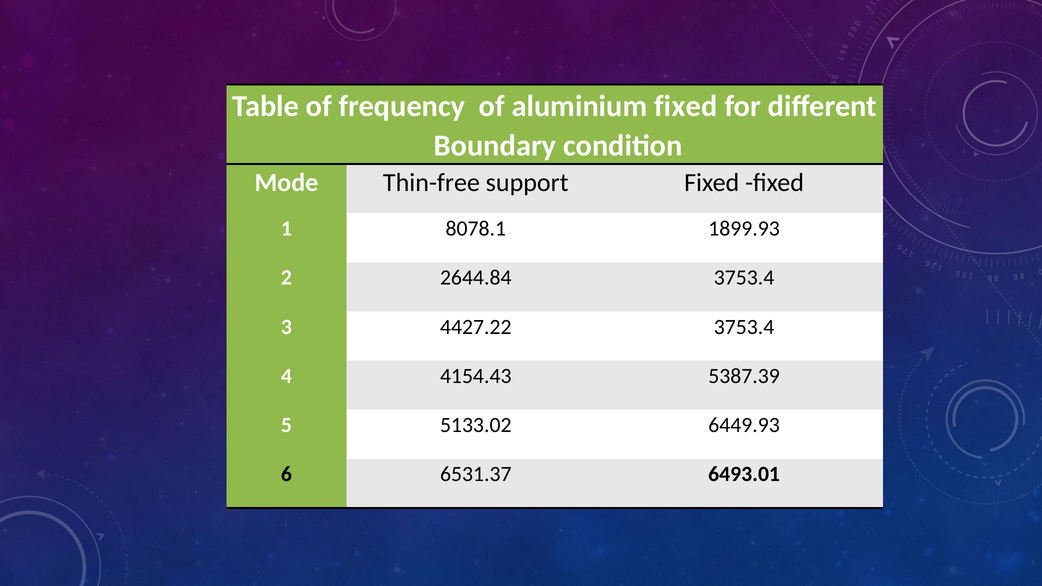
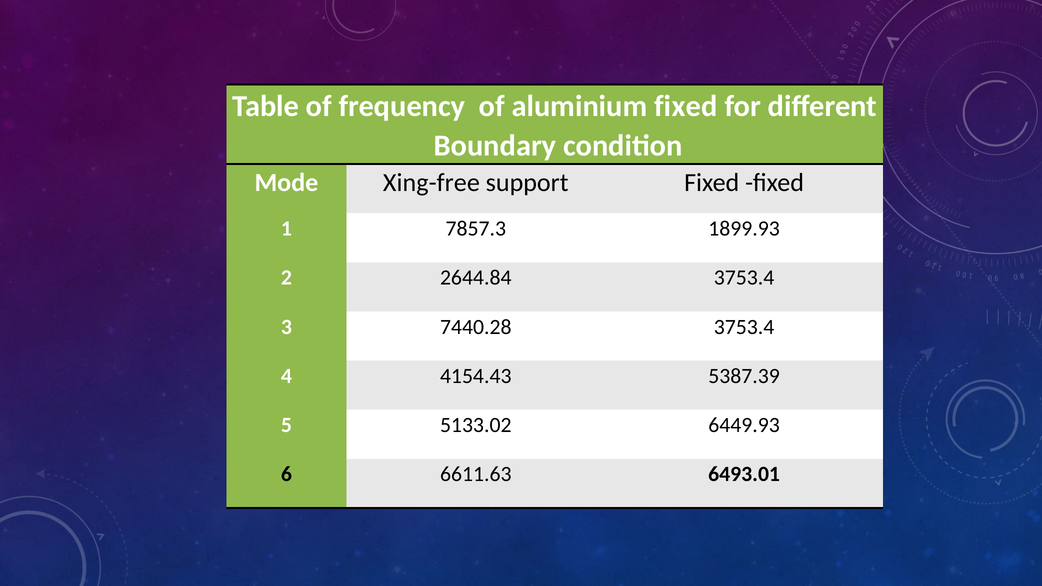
Thin-free: Thin-free -> Xing-free
8078.1: 8078.1 -> 7857.3
4427.22: 4427.22 -> 7440.28
6531.37: 6531.37 -> 6611.63
